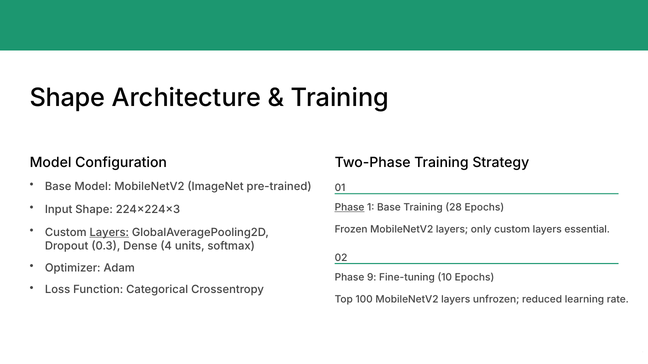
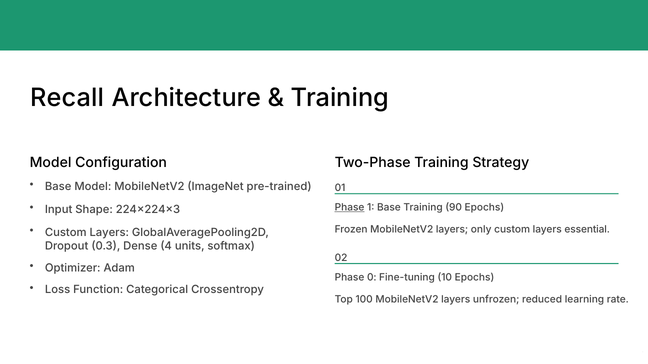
Shape at (67, 98): Shape -> Recall
28: 28 -> 90
Layers at (109, 233) underline: present -> none
9: 9 -> 0
